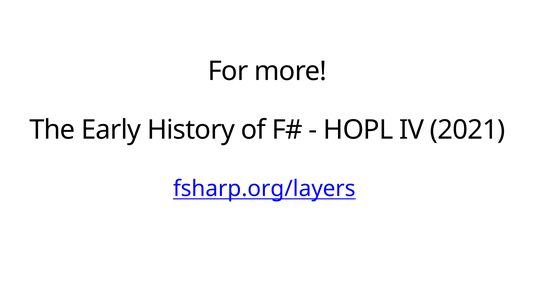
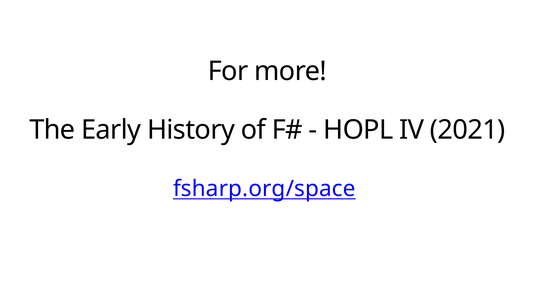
fsharp.org/layers: fsharp.org/layers -> fsharp.org/space
